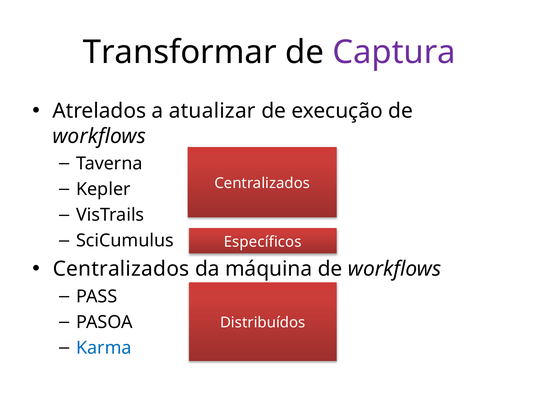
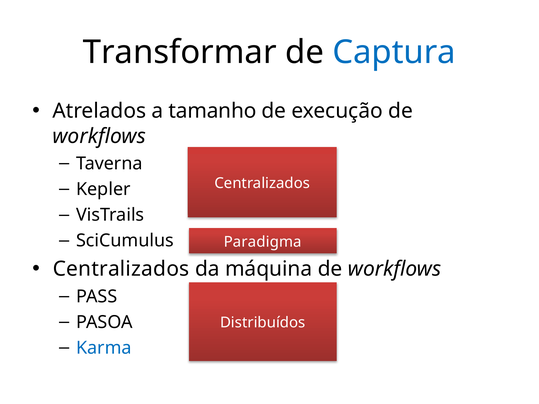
Captura colour: purple -> blue
atualizar: atualizar -> tamanho
Específicos: Específicos -> Paradigma
